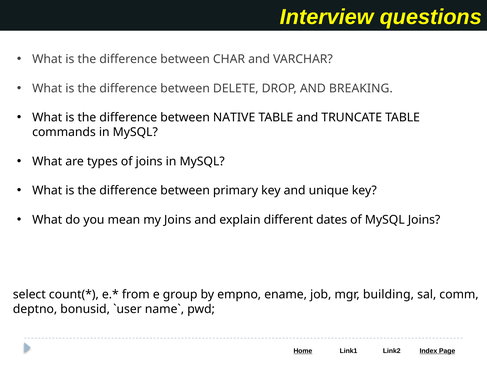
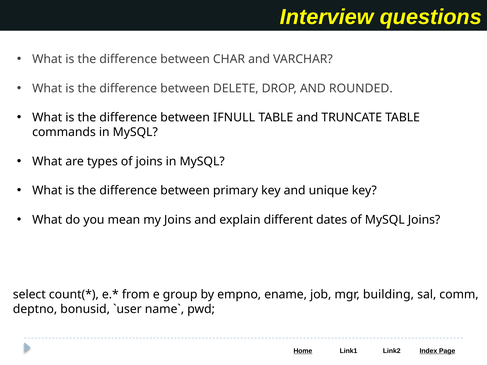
BREAKING: BREAKING -> ROUNDED
NATIVE: NATIVE -> IFNULL
